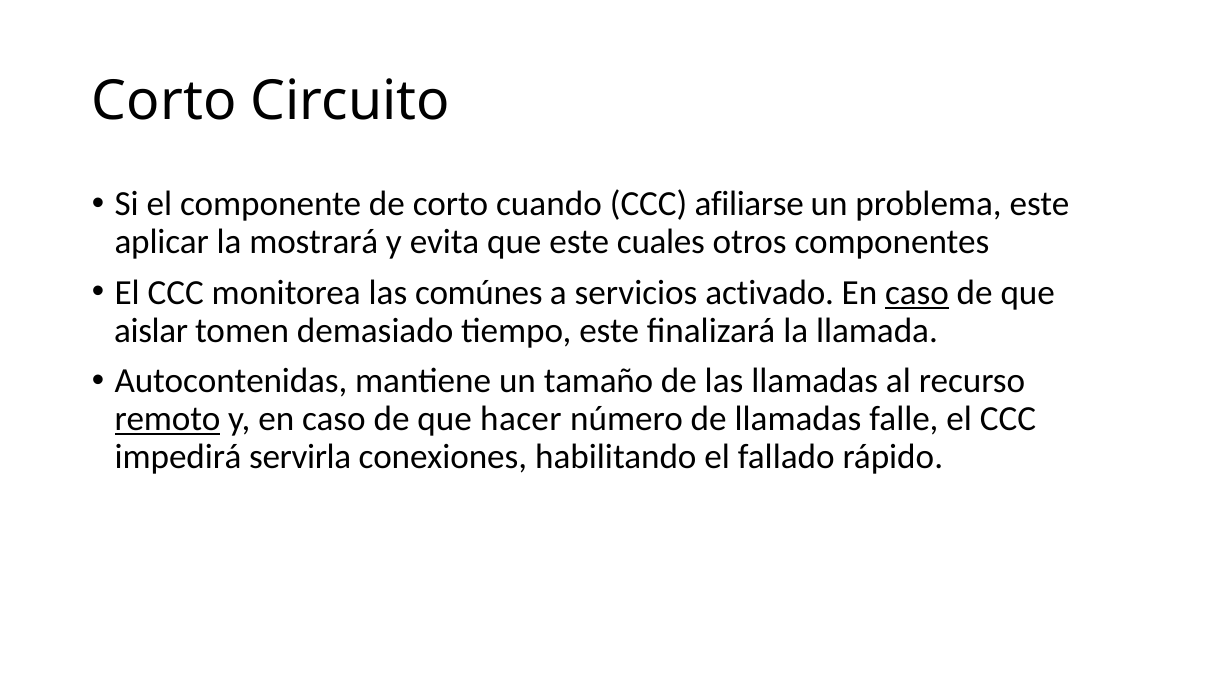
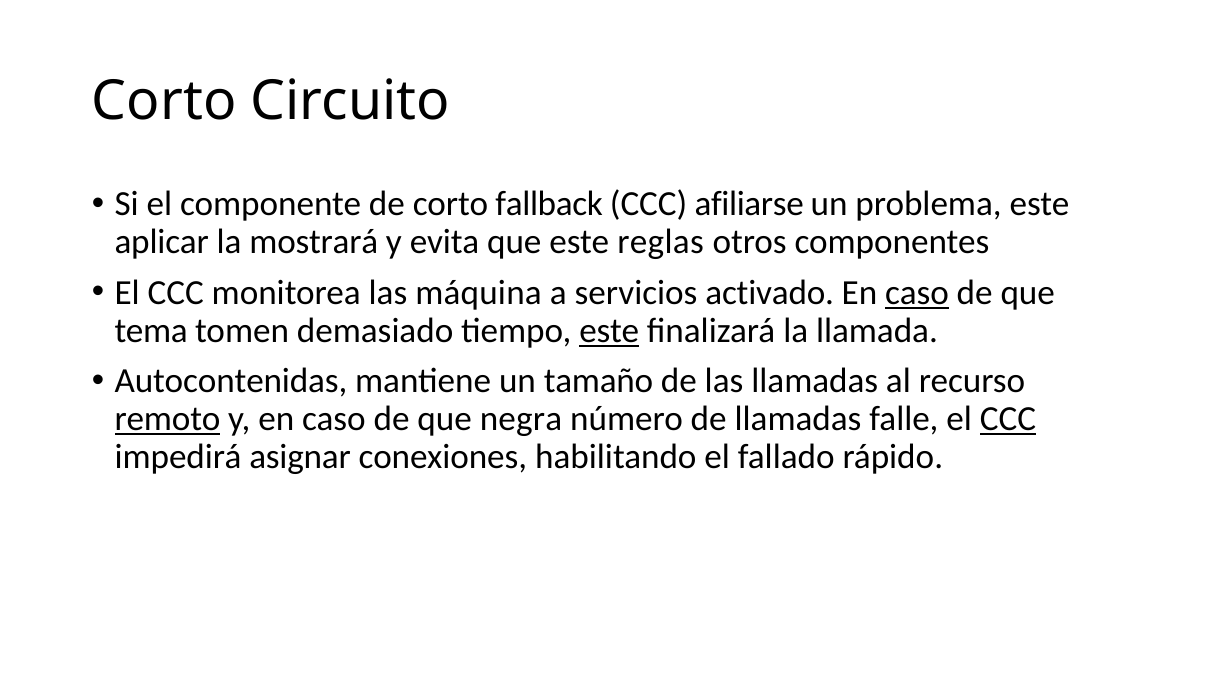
cuando: cuando -> fallback
cuales: cuales -> reglas
comúnes: comúnes -> máquina
aislar: aislar -> tema
este at (609, 330) underline: none -> present
hacer: hacer -> negra
CCC at (1008, 419) underline: none -> present
servirla: servirla -> asignar
